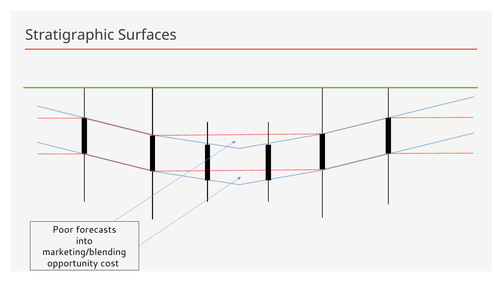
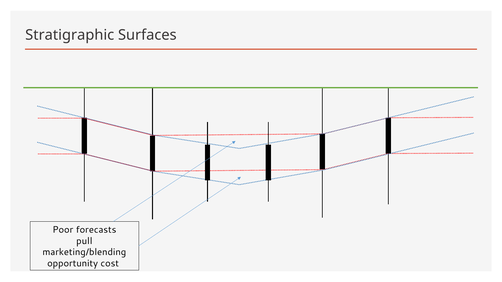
into: into -> pull
